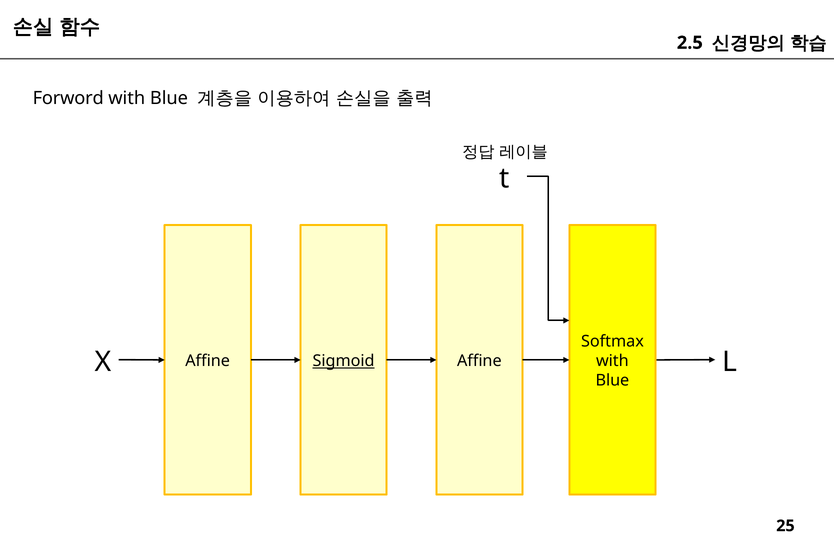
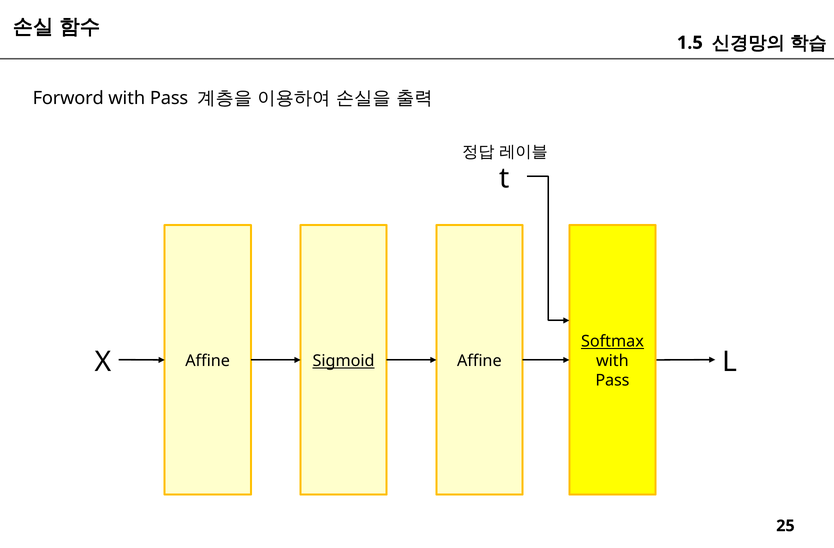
2.5: 2.5 -> 1.5
Blue at (169, 98): Blue -> Pass
Softmax underline: none -> present
Blue at (612, 380): Blue -> Pass
